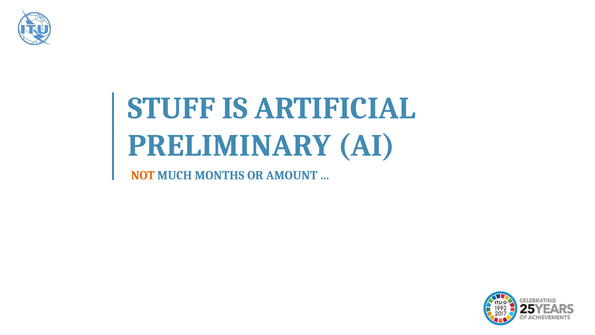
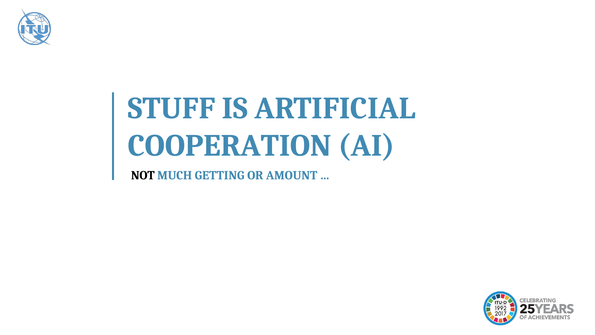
PRELIMINARY: PRELIMINARY -> COOPERATION
NOT colour: orange -> black
MONTHS: MONTHS -> GETTING
